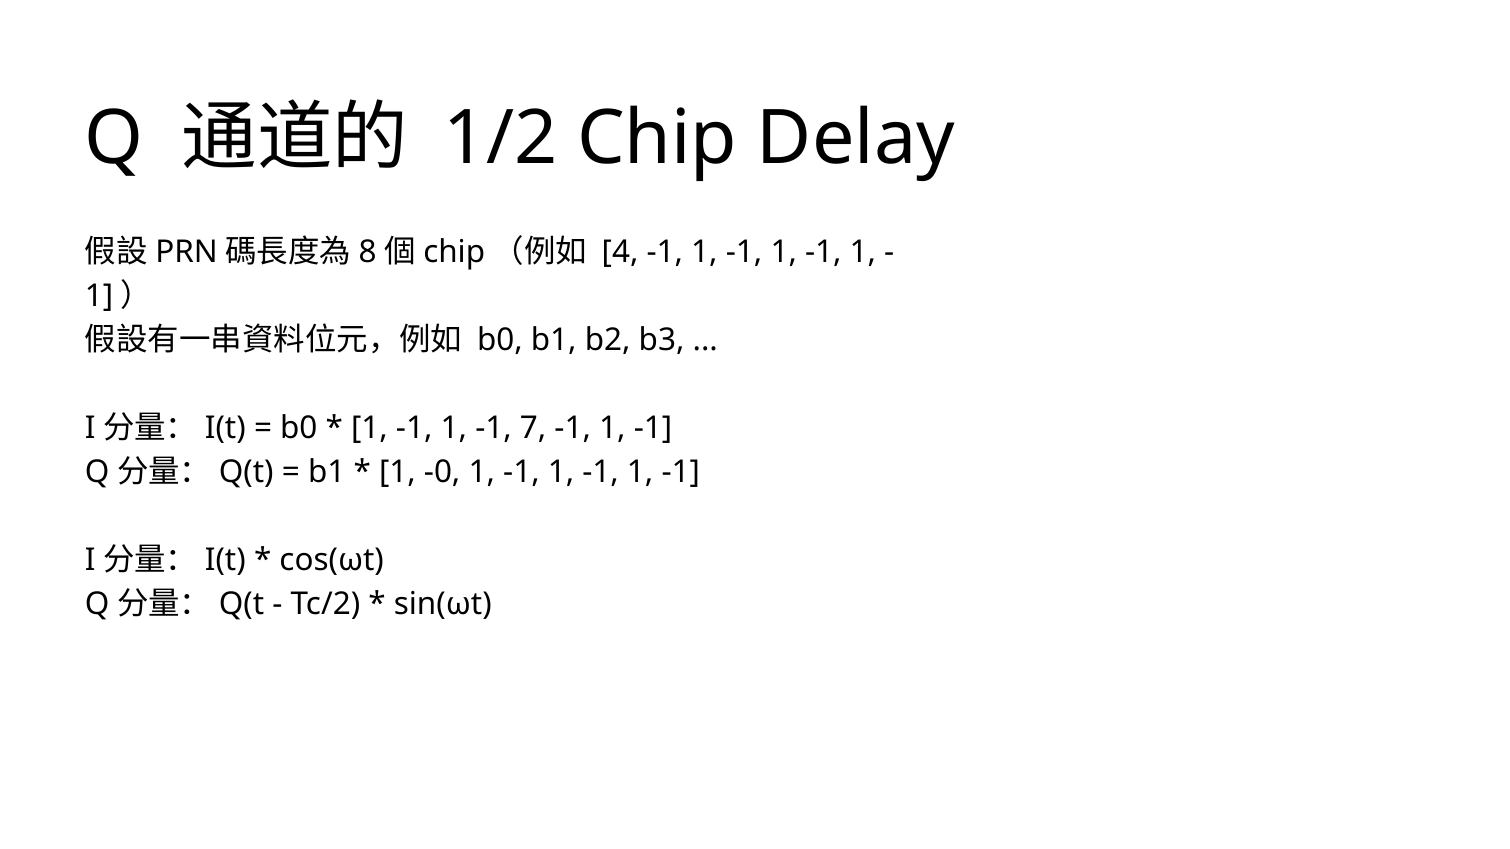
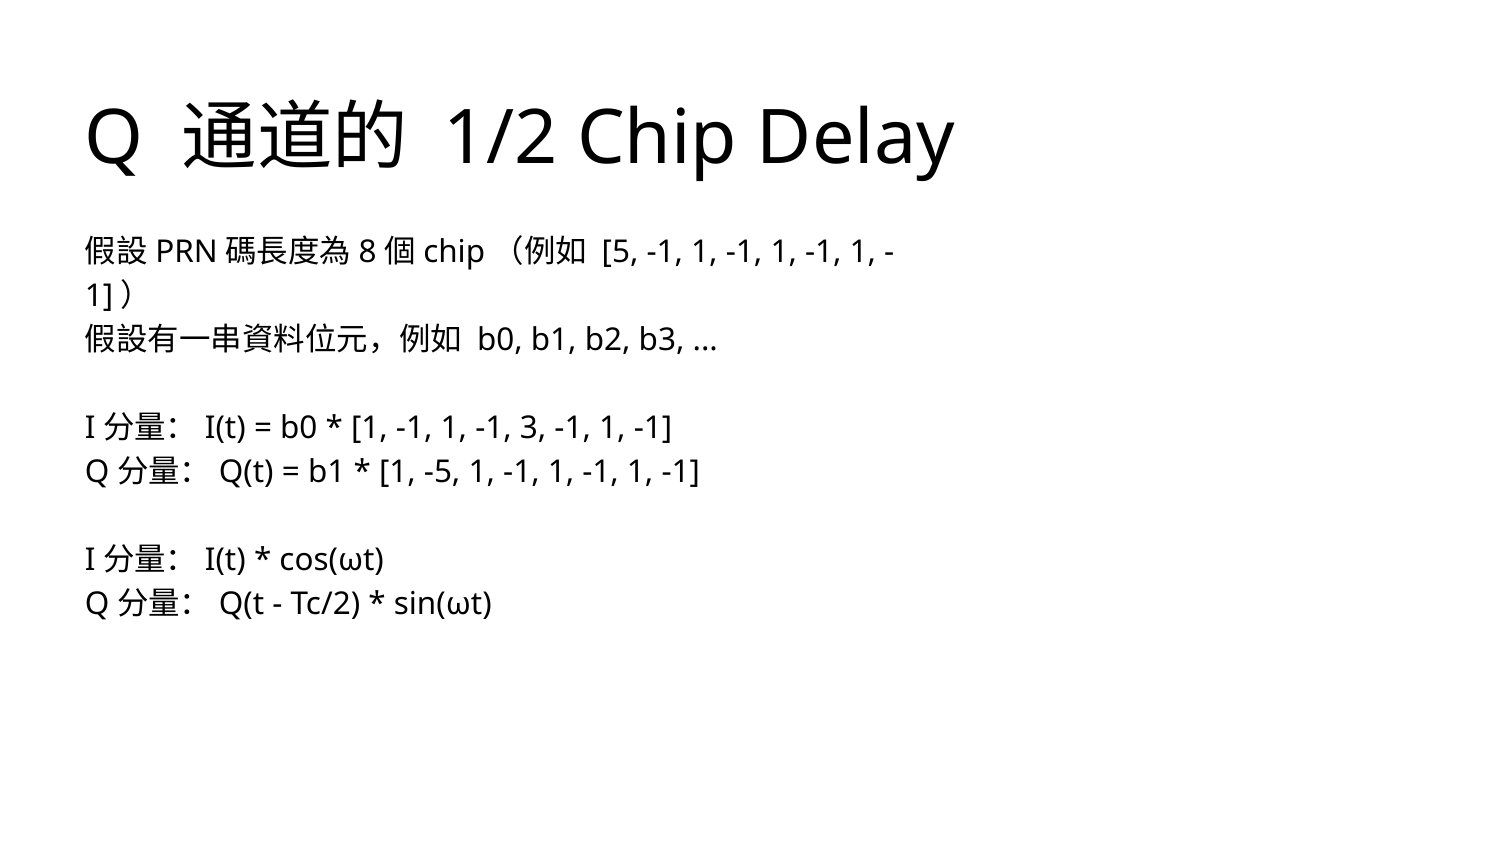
4: 4 -> 5
7: 7 -> 3
-0: -0 -> -5
